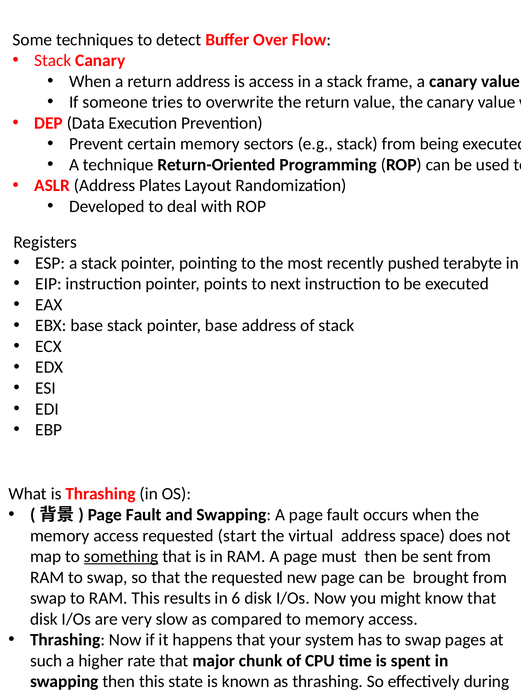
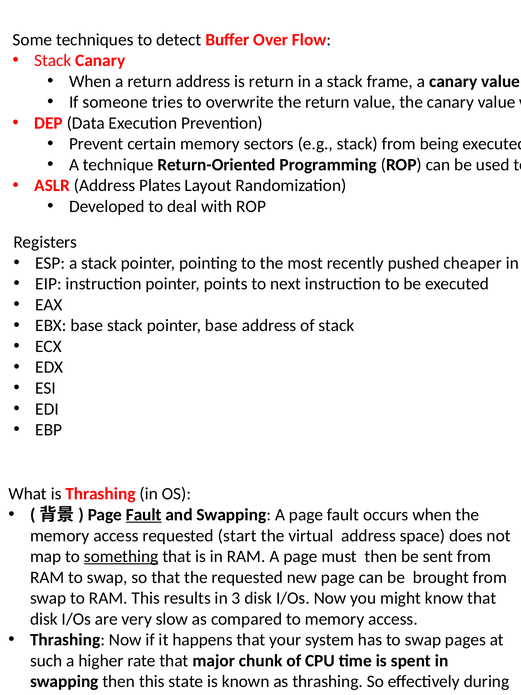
is access: access -> return
terabyte: terabyte -> cheaper
Fault at (144, 515) underline: none -> present
6: 6 -> 3
